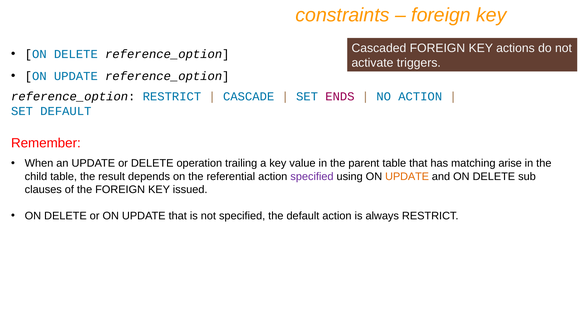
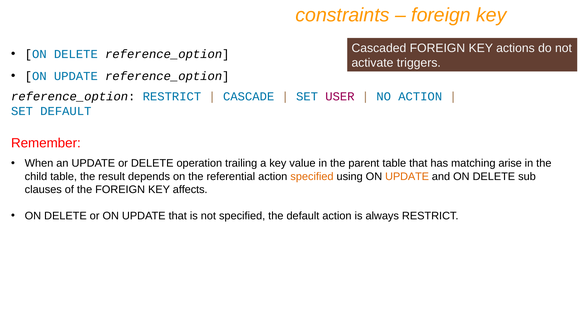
ENDS: ENDS -> USER
specified at (312, 177) colour: purple -> orange
issued: issued -> affects
